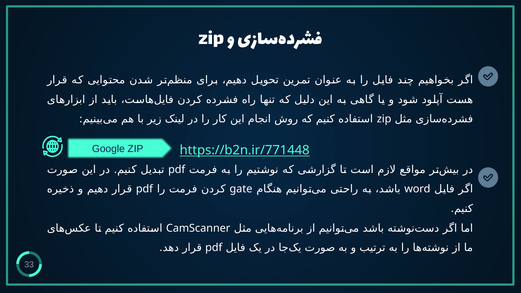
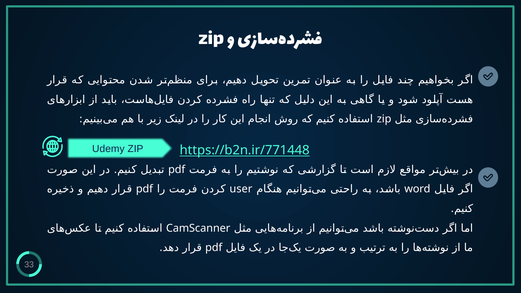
Google: Google -> Udemy
gate: gate -> user
